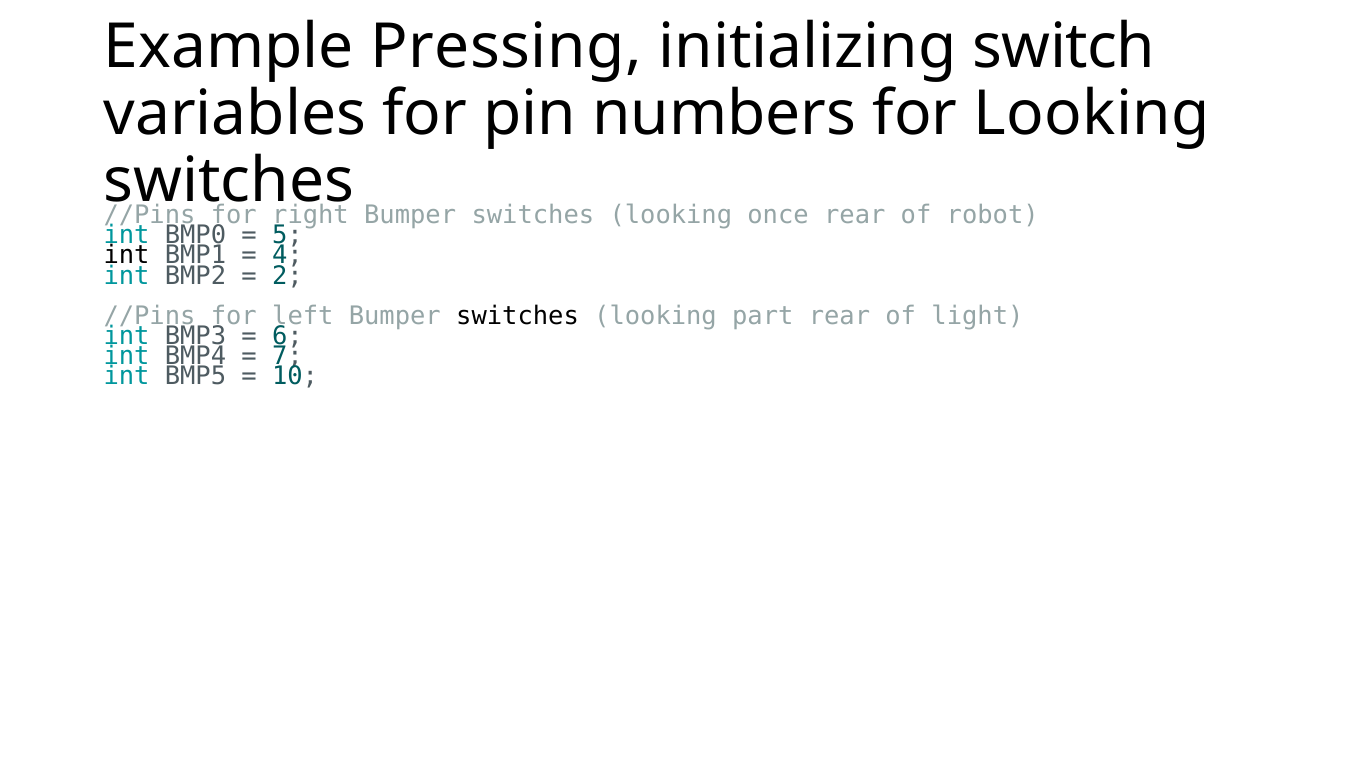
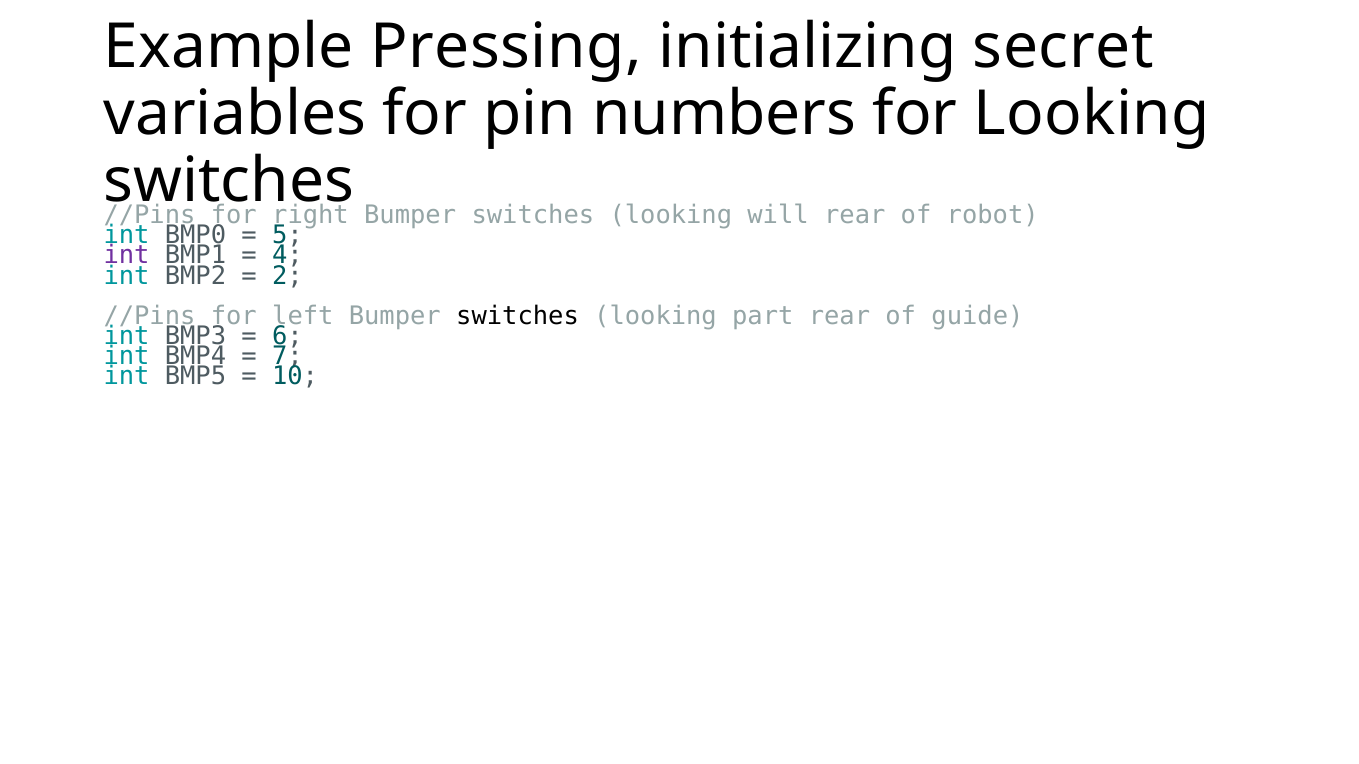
switch: switch -> secret
once: once -> will
int at (127, 256) colour: black -> purple
light: light -> guide
